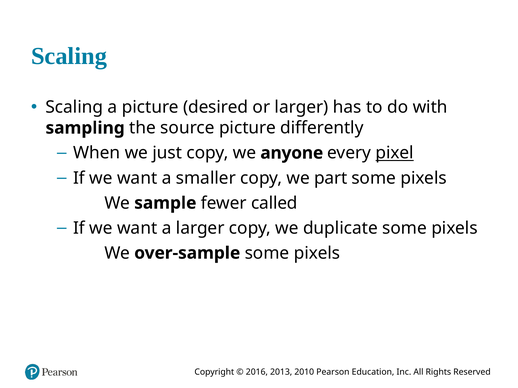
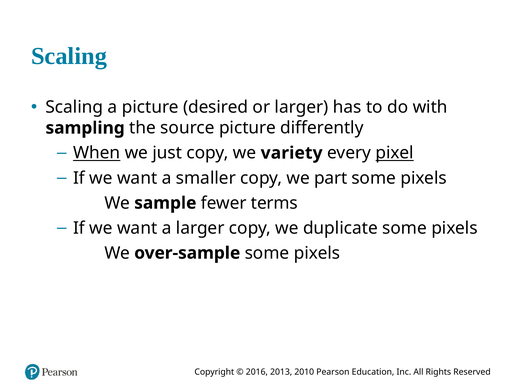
When underline: none -> present
anyone: anyone -> variety
called: called -> terms
